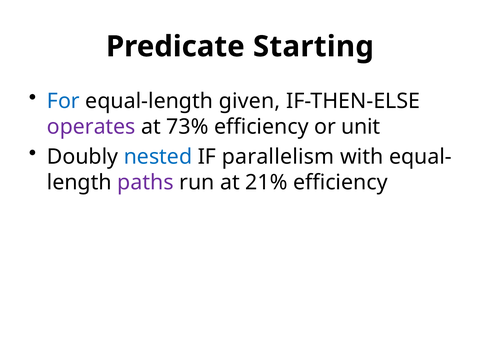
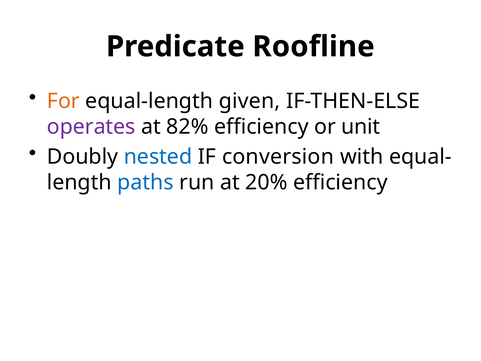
Starting: Starting -> Roofline
For colour: blue -> orange
73%: 73% -> 82%
parallelism: parallelism -> conversion
paths colour: purple -> blue
21%: 21% -> 20%
